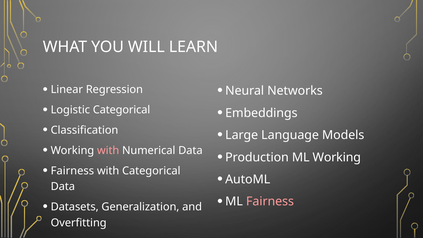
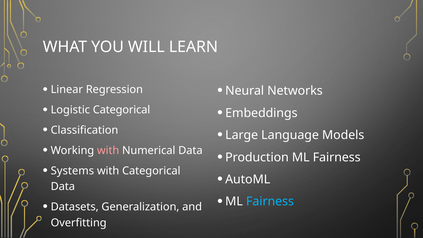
Production ML Working: Working -> Fairness
Fairness at (72, 171): Fairness -> Systems
Fairness at (270, 201) colour: pink -> light blue
